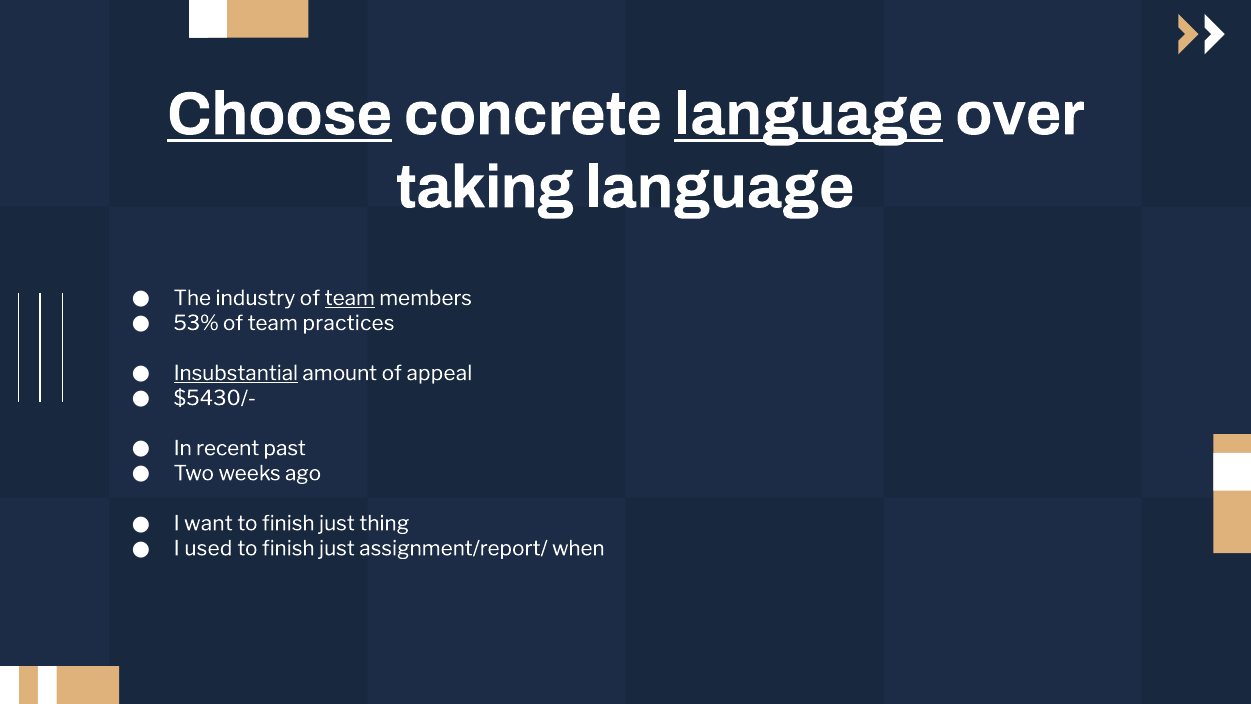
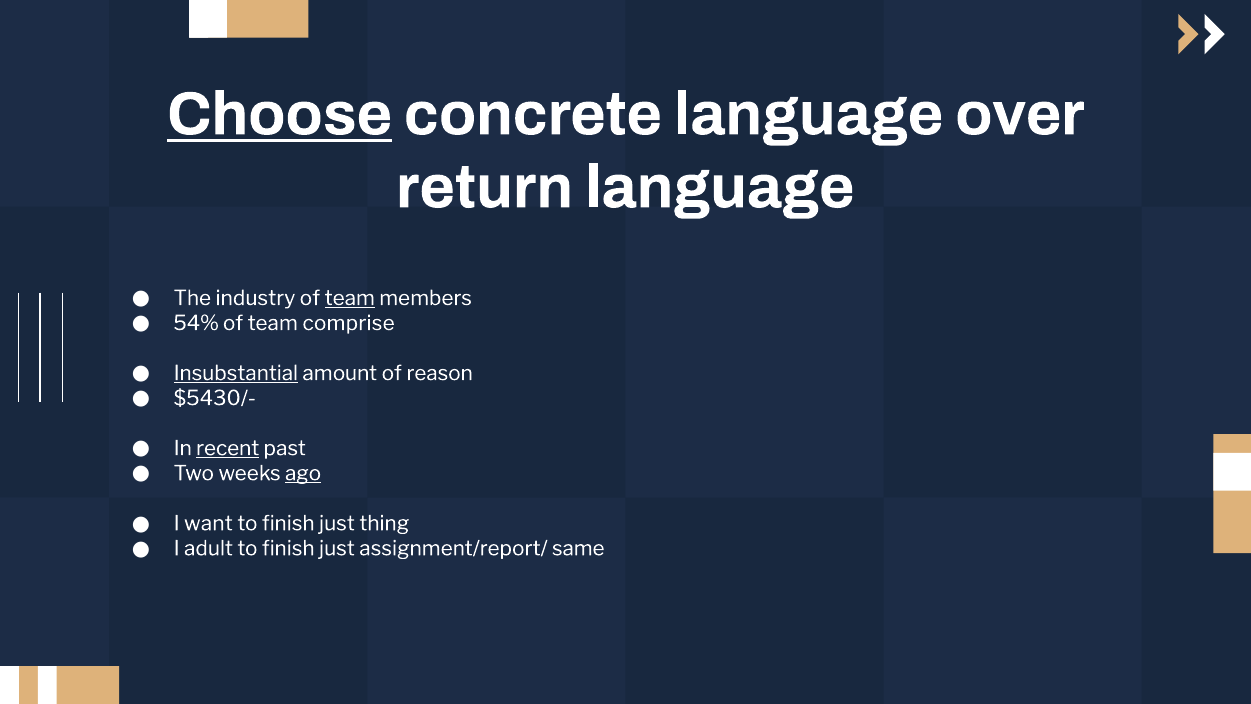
language at (809, 114) underline: present -> none
taking: taking -> return
53%: 53% -> 54%
practices: practices -> comprise
appeal: appeal -> reason
recent underline: none -> present
ago underline: none -> present
used: used -> adult
when: when -> same
